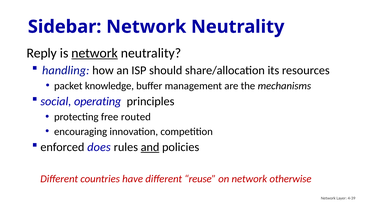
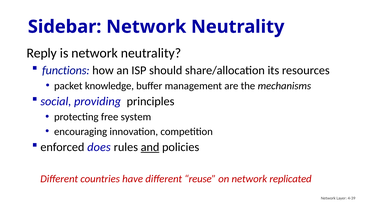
network at (95, 53) underline: present -> none
handling: handling -> functions
operating: operating -> providing
routed: routed -> system
otherwise: otherwise -> replicated
